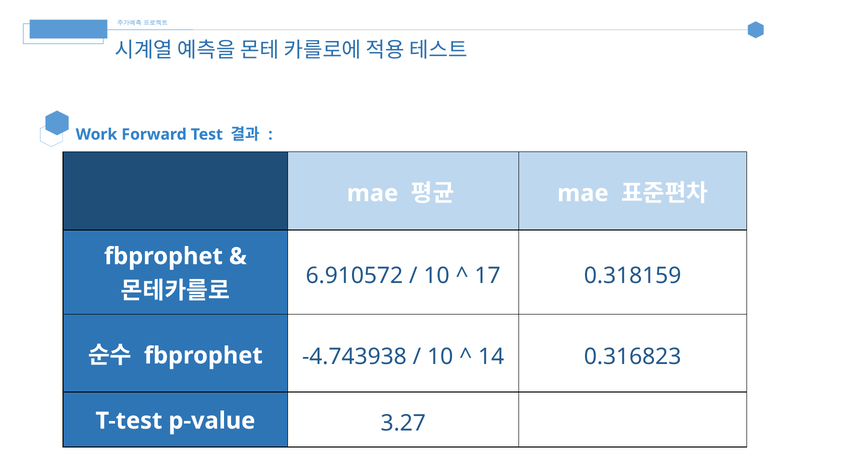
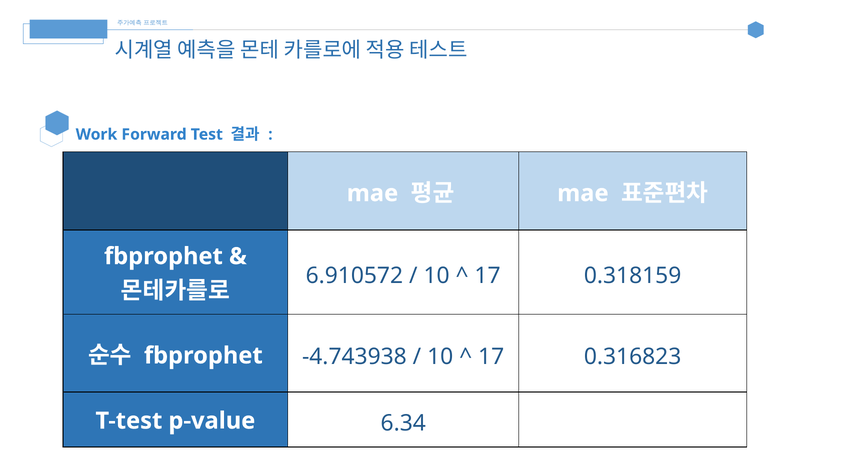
14 at (491, 357): 14 -> 17
3.27: 3.27 -> 6.34
